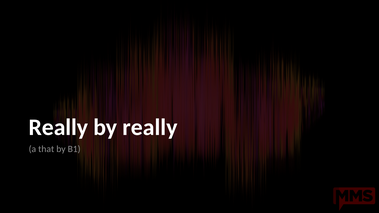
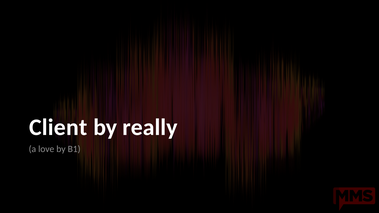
Really at (58, 127): Really -> Client
that: that -> love
